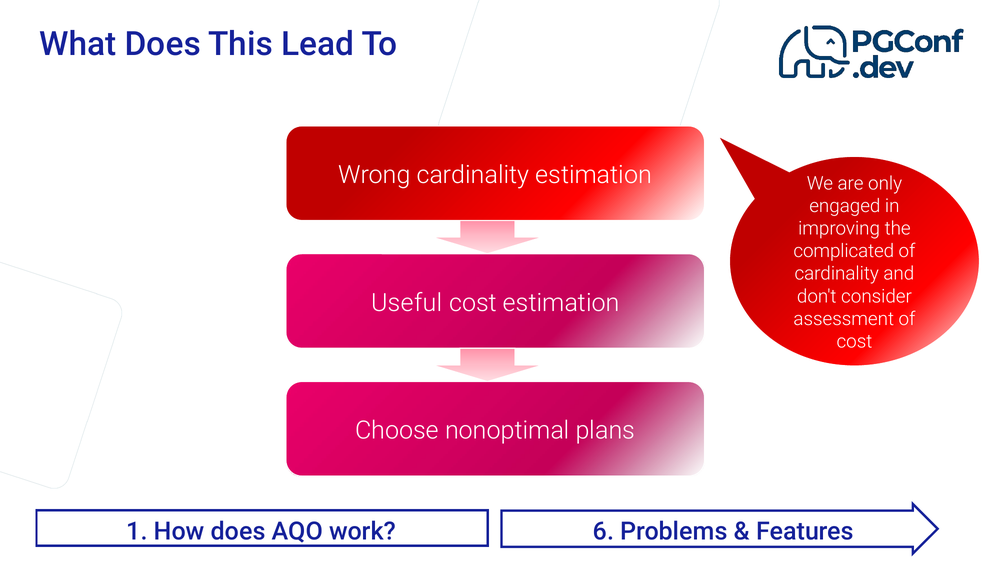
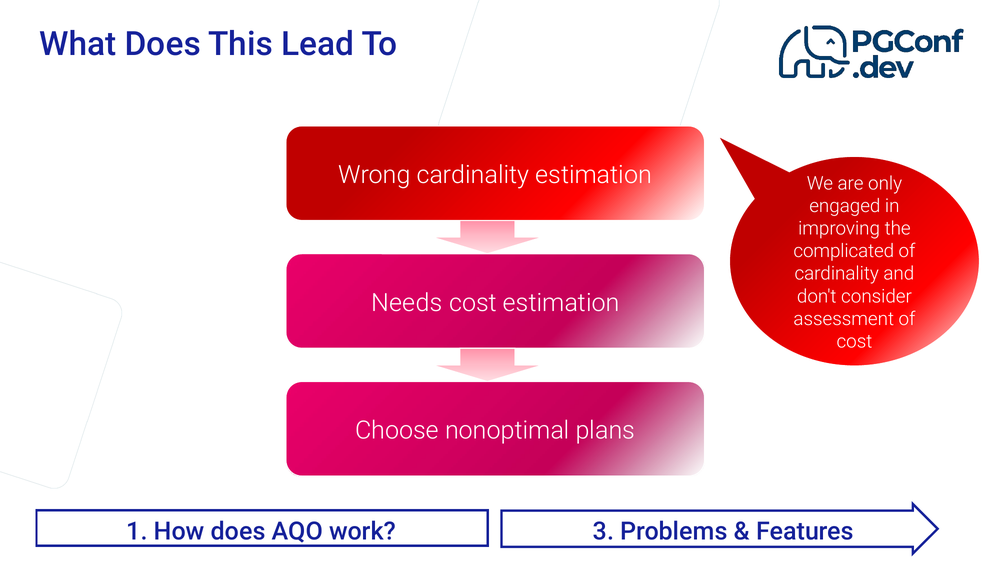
Useful: Useful -> Needs
6: 6 -> 3
